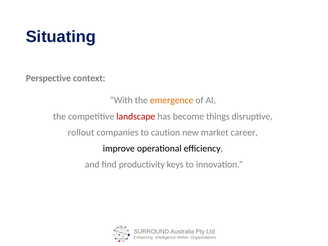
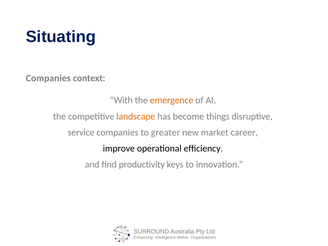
Perspective at (48, 78): Perspective -> Companies
landscape colour: red -> orange
rollout: rollout -> service
caution: caution -> greater
